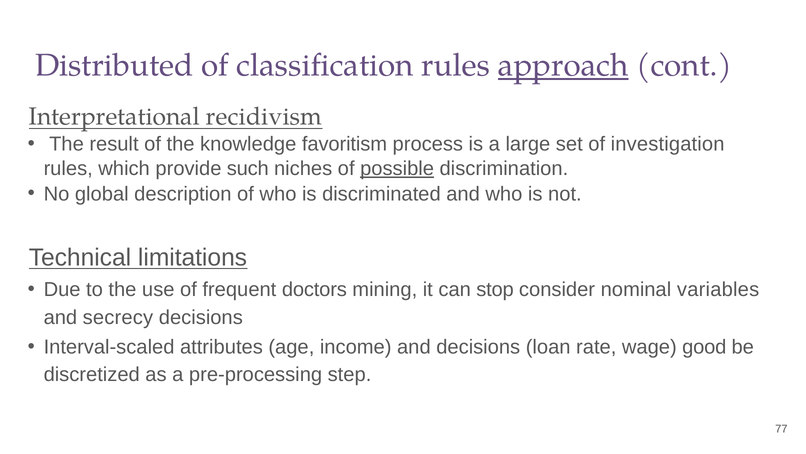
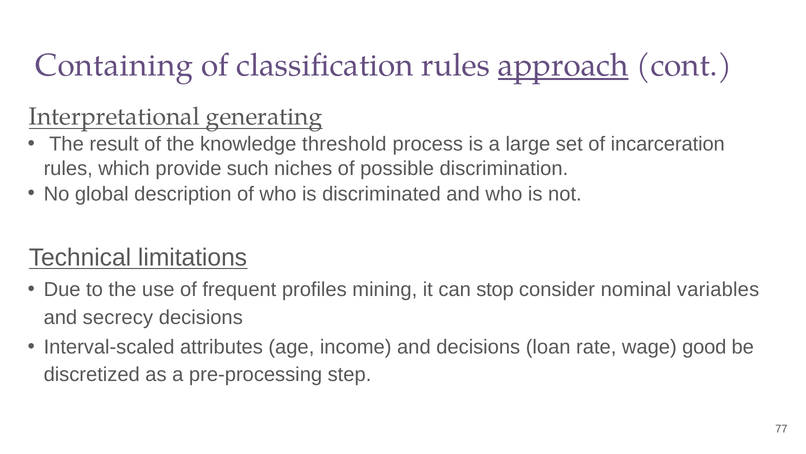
Distributed: Distributed -> Containing
recidivism: recidivism -> generating
favoritism: favoritism -> threshold
investigation: investigation -> incarceration
possible underline: present -> none
doctors: doctors -> profiles
